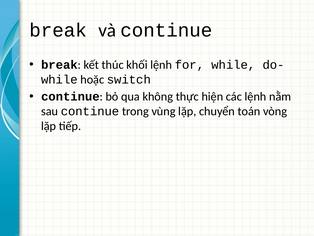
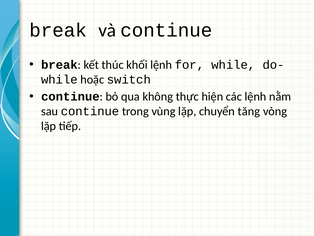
toán: toán -> tăng
